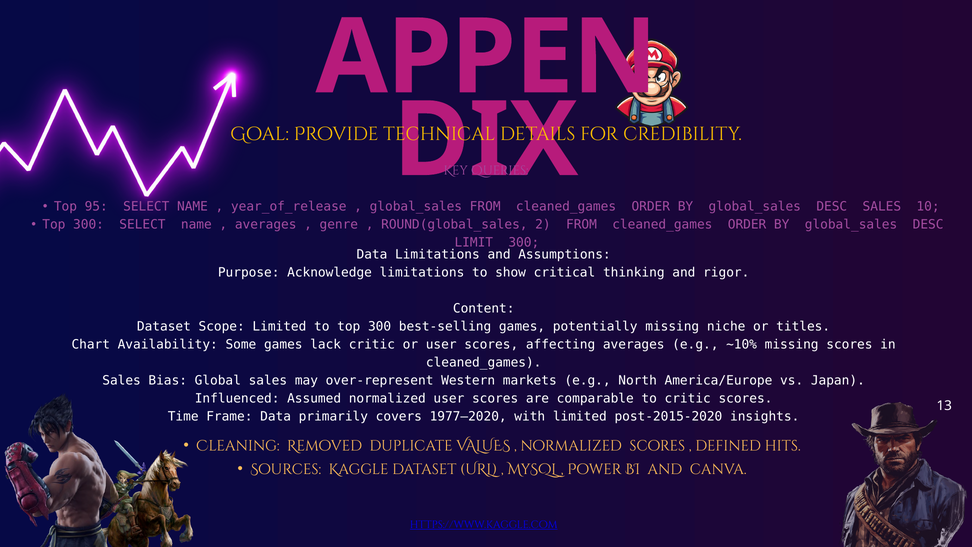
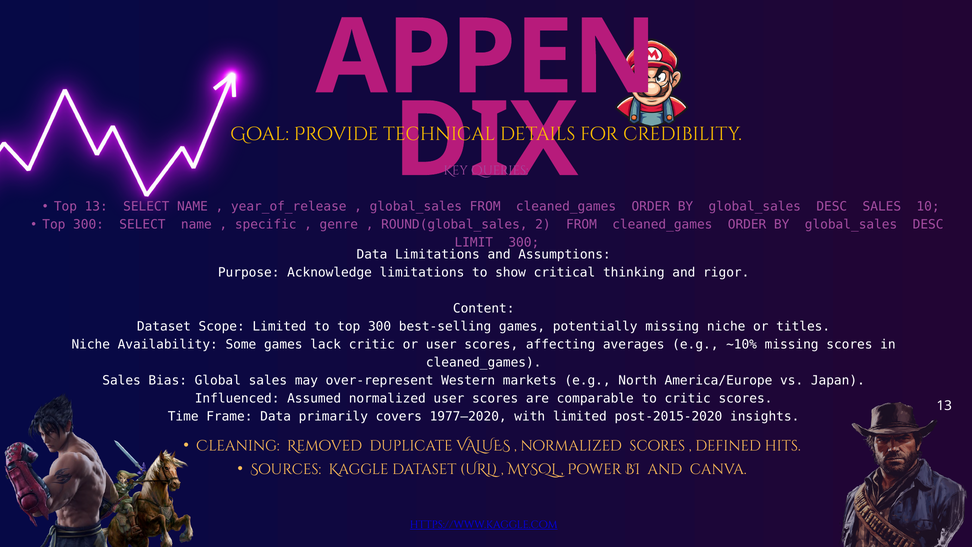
Top 95: 95 -> 13
averages at (266, 224): averages -> specific
Chart at (91, 344): Chart -> Niche
